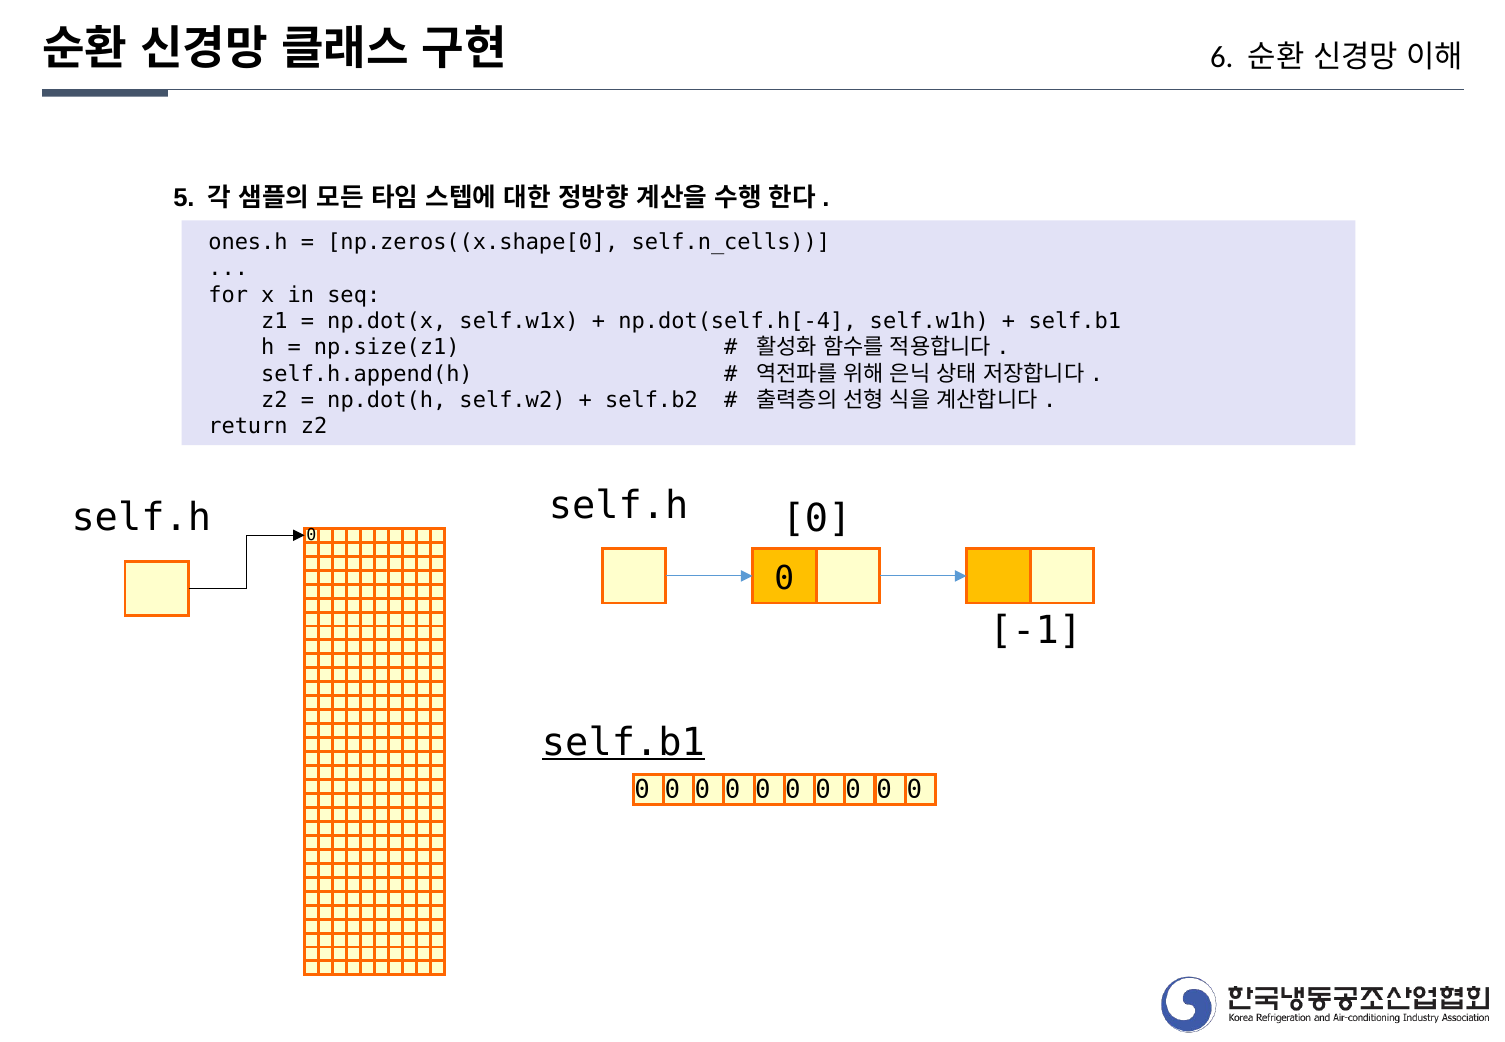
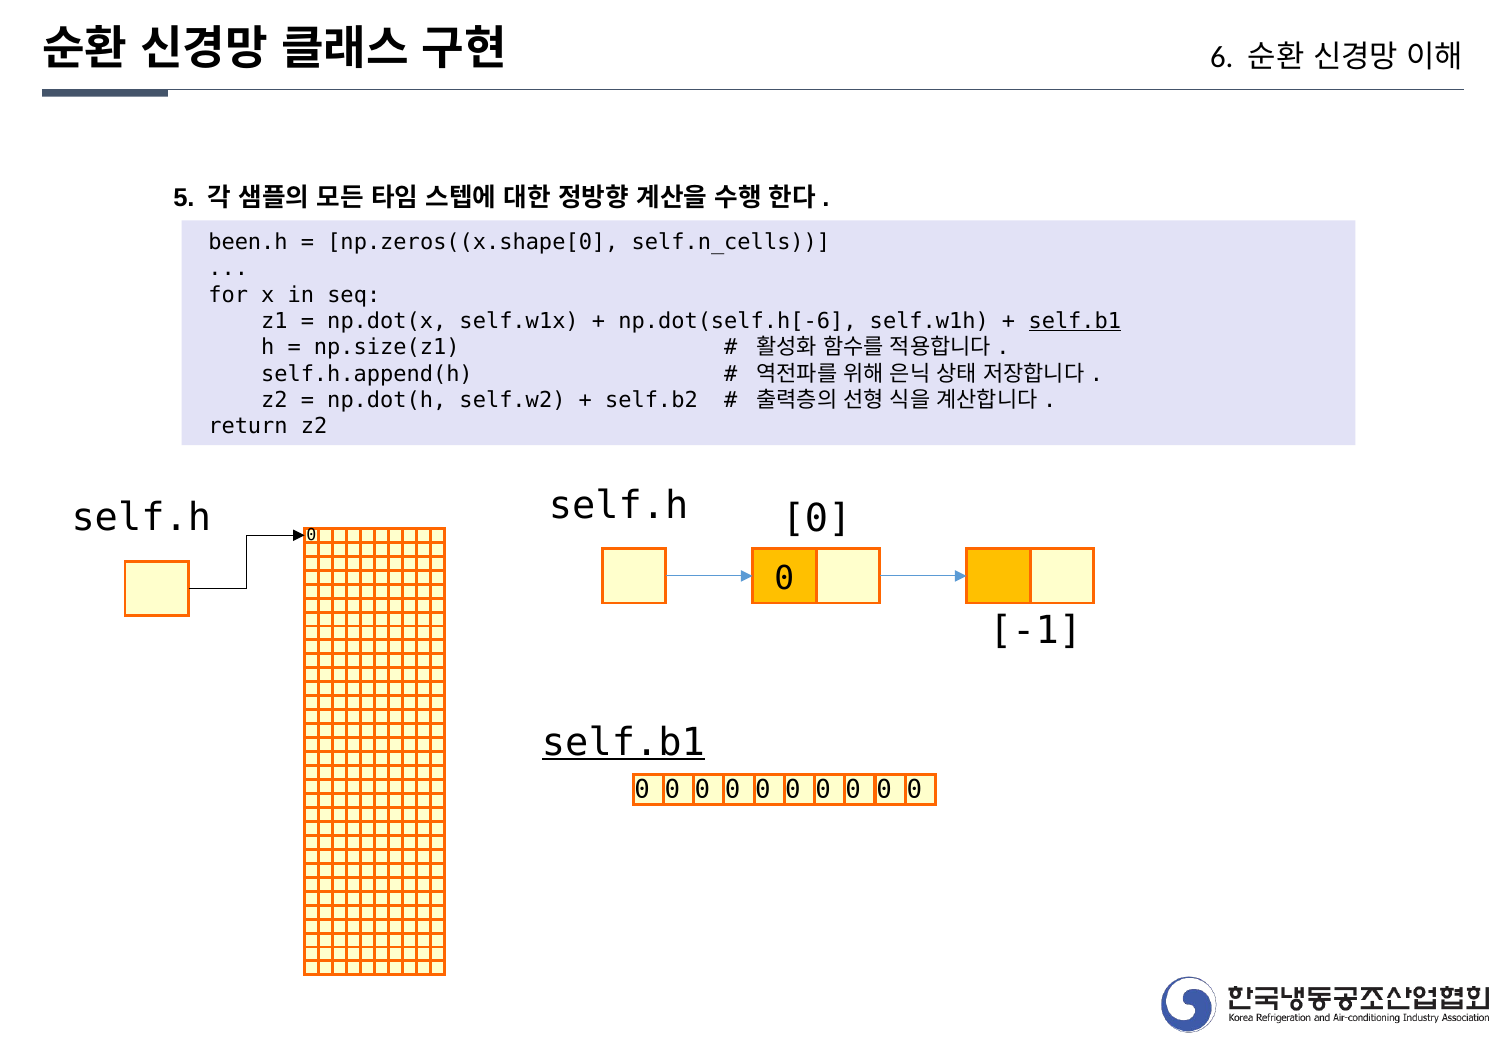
ones.h: ones.h -> been.h
np.dot(self.h[-4: np.dot(self.h[-4 -> np.dot(self.h[-6
self.b1 at (1075, 321) underline: none -> present
